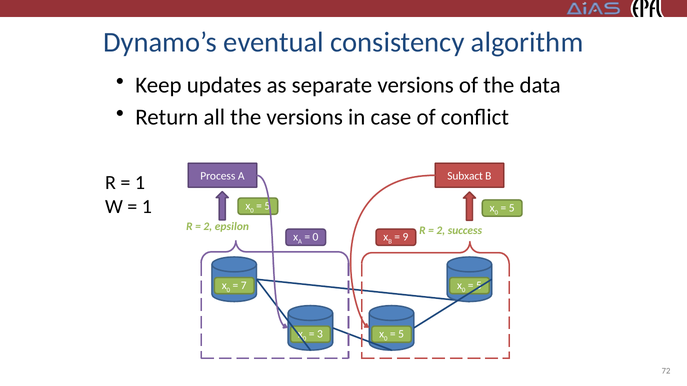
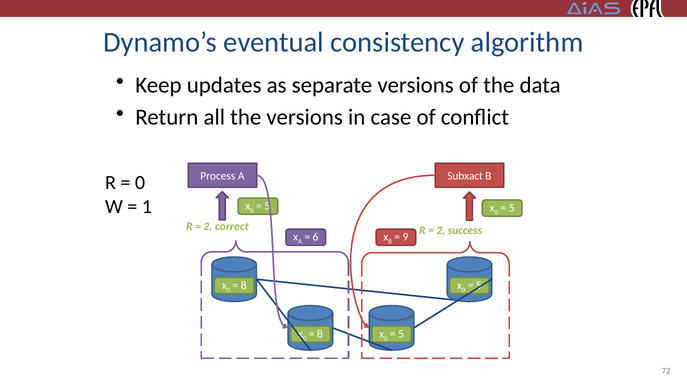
1 at (140, 183): 1 -> 0
epsilon: epsilon -> correct
0 at (315, 237): 0 -> 6
7 at (244, 286): 7 -> 8
3 at (320, 334): 3 -> 8
